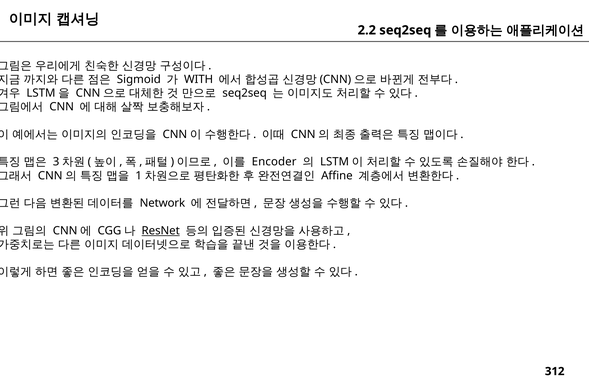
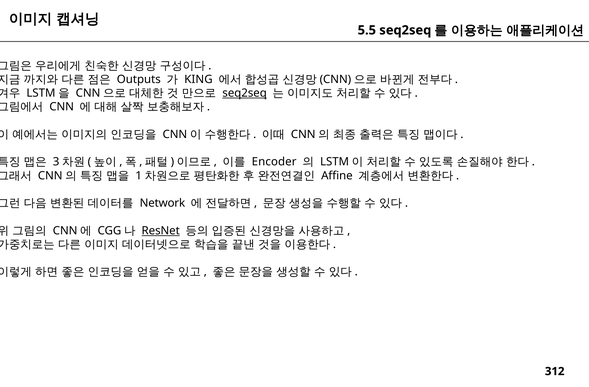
2.2: 2.2 -> 5.5
Sigmoid: Sigmoid -> Outputs
WITH: WITH -> KING
seq2seq at (245, 93) underline: none -> present
